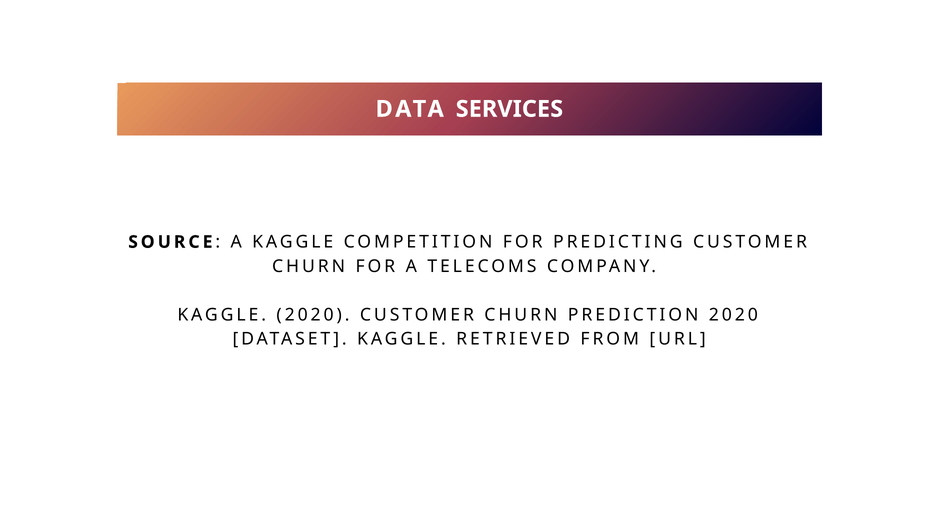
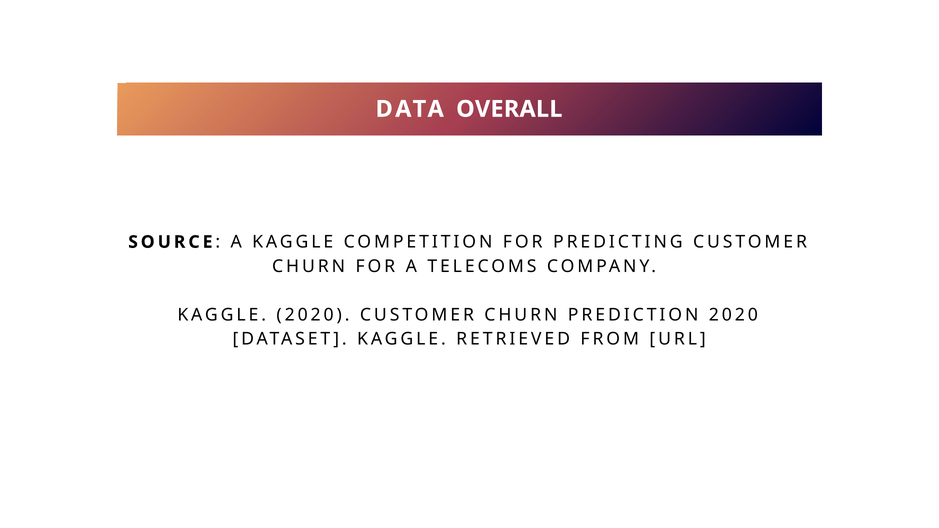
SERVICES: SERVICES -> OVERALL
